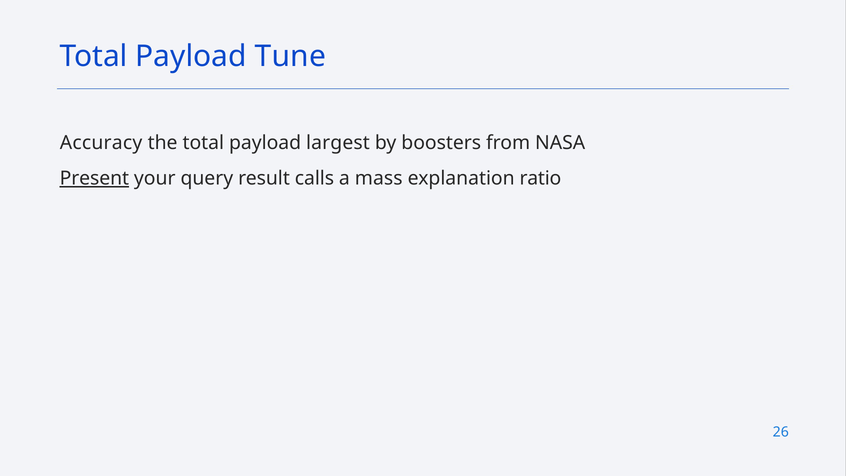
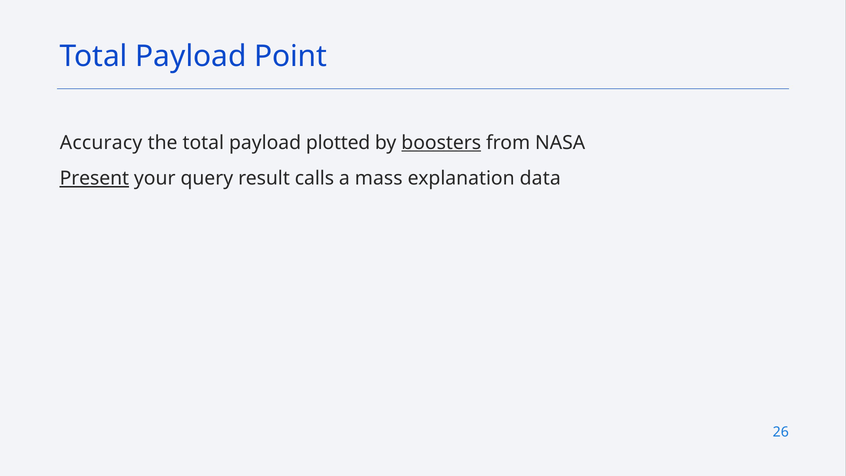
Tune: Tune -> Point
largest: largest -> plotted
boosters underline: none -> present
ratio: ratio -> data
